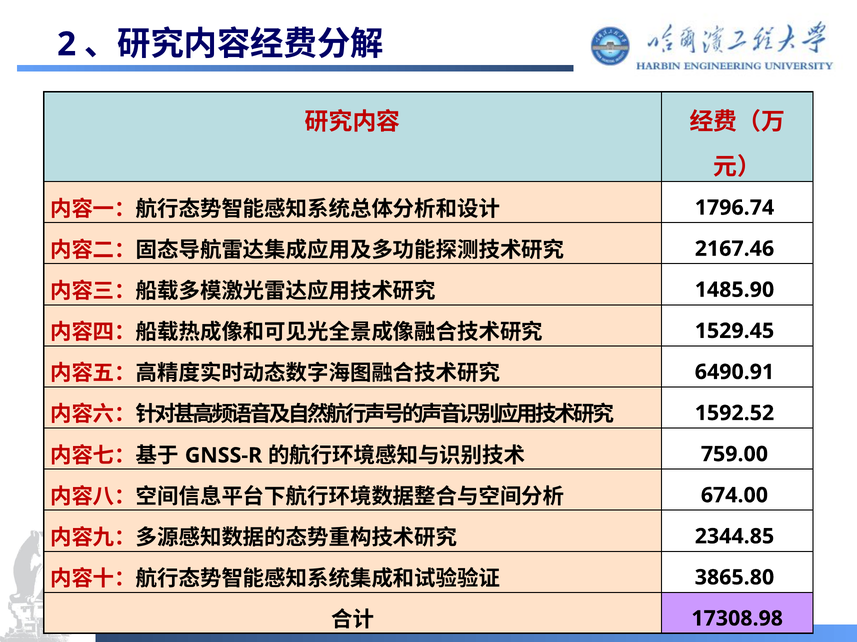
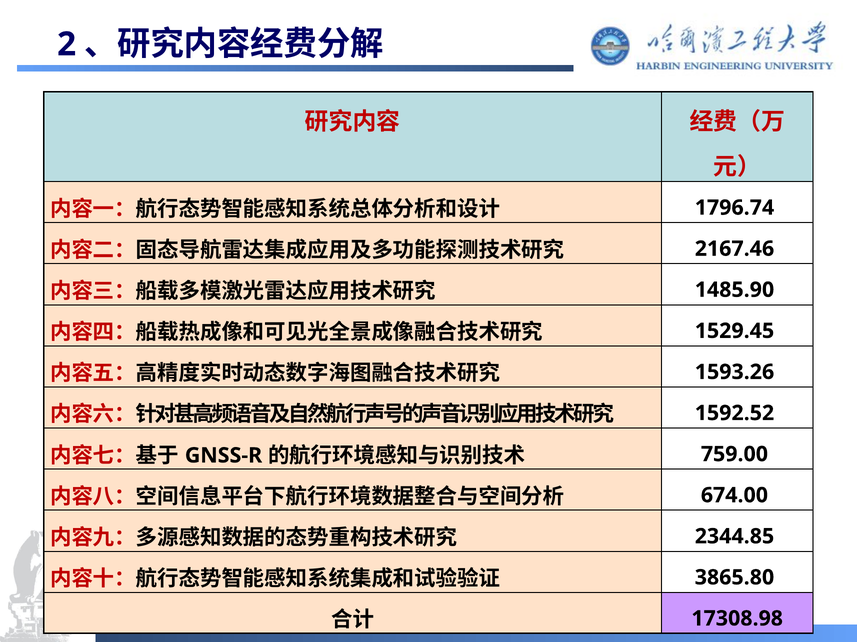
6490.91: 6490.91 -> 1593.26
